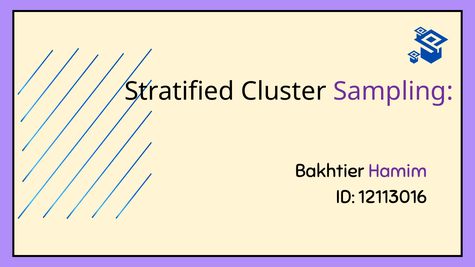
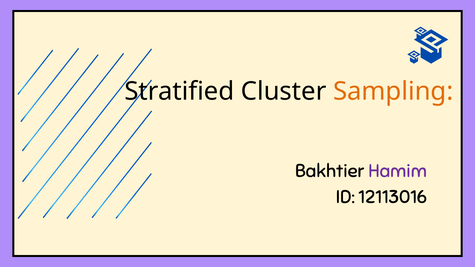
Sampling colour: purple -> orange
